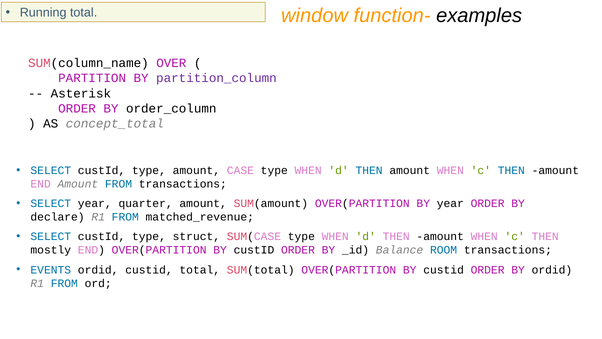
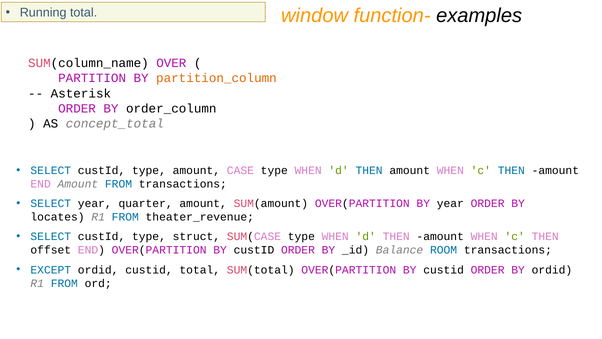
partition_column colour: purple -> orange
declare: declare -> locates
matched_revenue: matched_revenue -> theater_revenue
mostly: mostly -> offset
EVENTS: EVENTS -> EXCEPT
